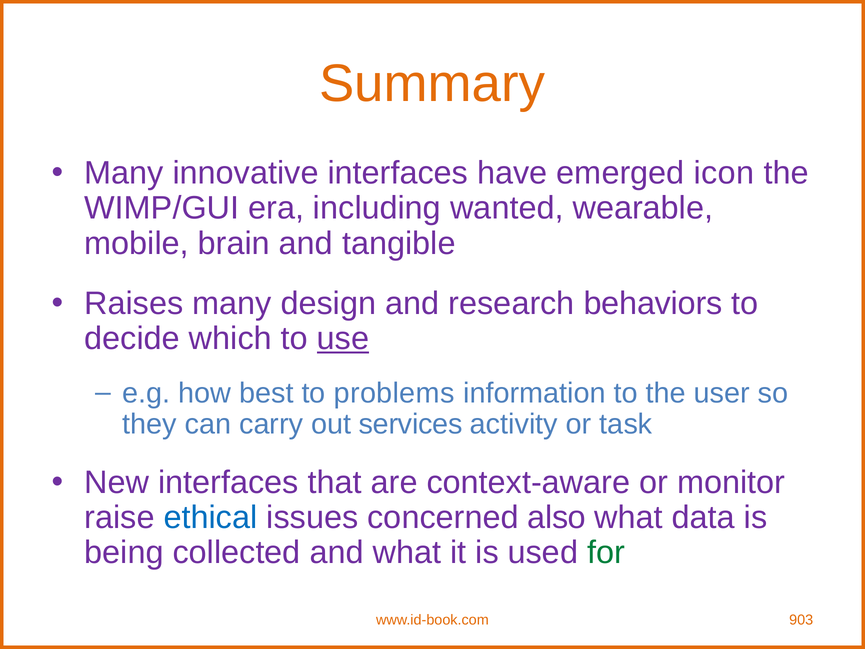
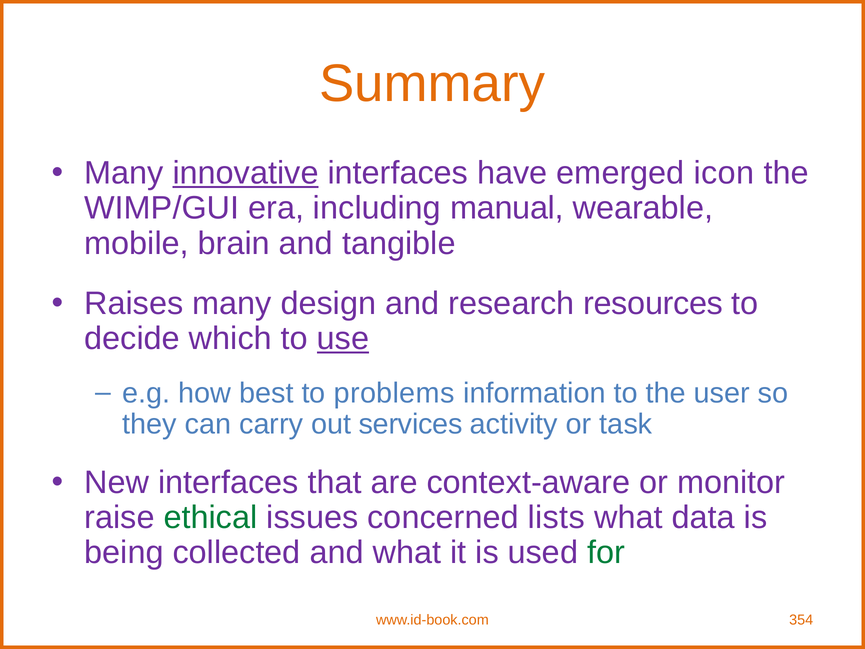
innovative underline: none -> present
wanted: wanted -> manual
behaviors: behaviors -> resources
ethical colour: blue -> green
also: also -> lists
903: 903 -> 354
